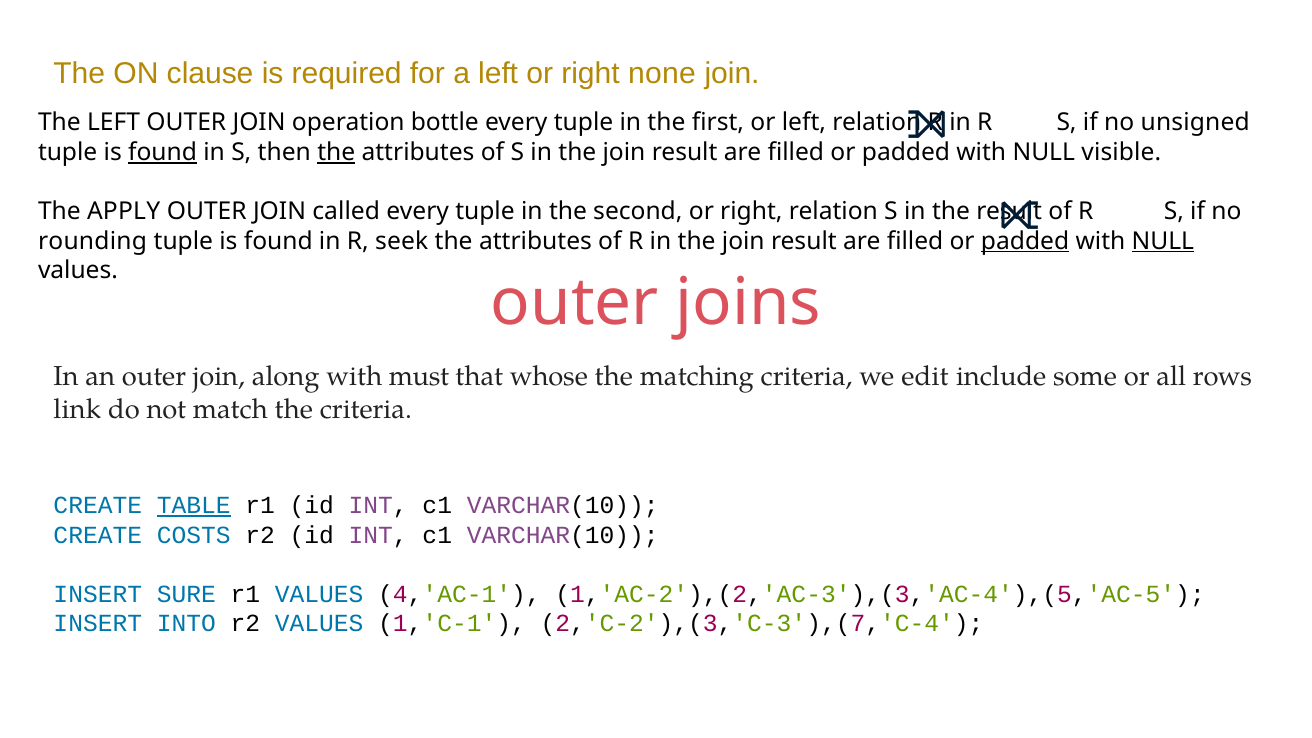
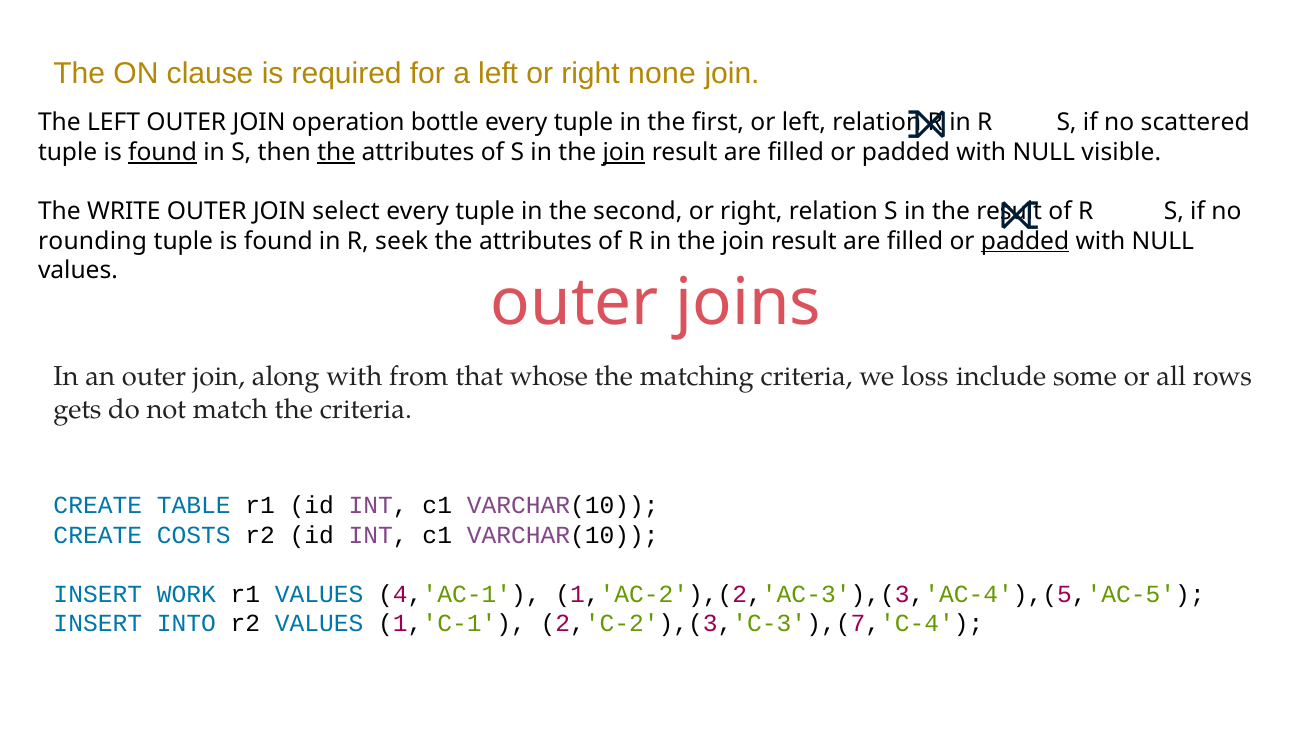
unsigned: unsigned -> scattered
join at (624, 152) underline: none -> present
APPLY: APPLY -> WRITE
called: called -> select
NULL at (1163, 241) underline: present -> none
must: must -> from
edit: edit -> loss
link: link -> gets
TABLE underline: present -> none
SURE: SURE -> WORK
